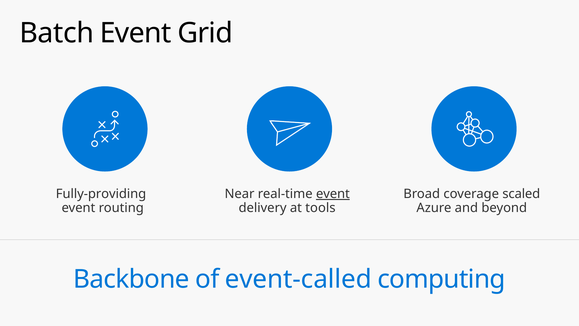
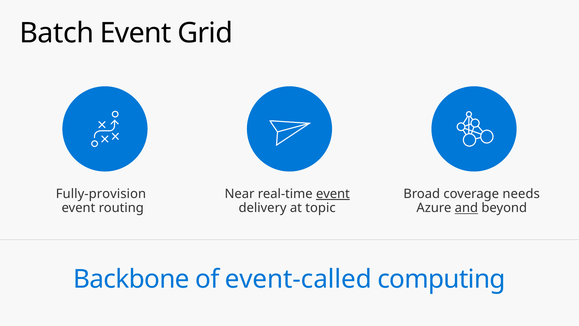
Fully-providing: Fully-providing -> Fully-provision
scaled: scaled -> needs
tools: tools -> topic
and underline: none -> present
